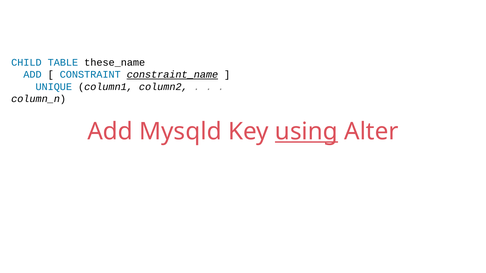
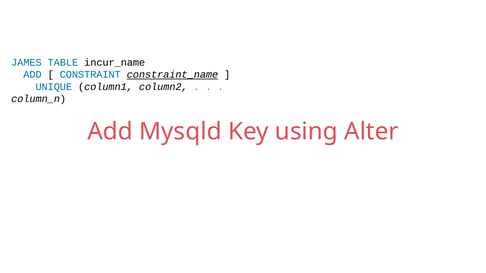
CHILD: CHILD -> JAMES
these_name: these_name -> incur_name
using underline: present -> none
